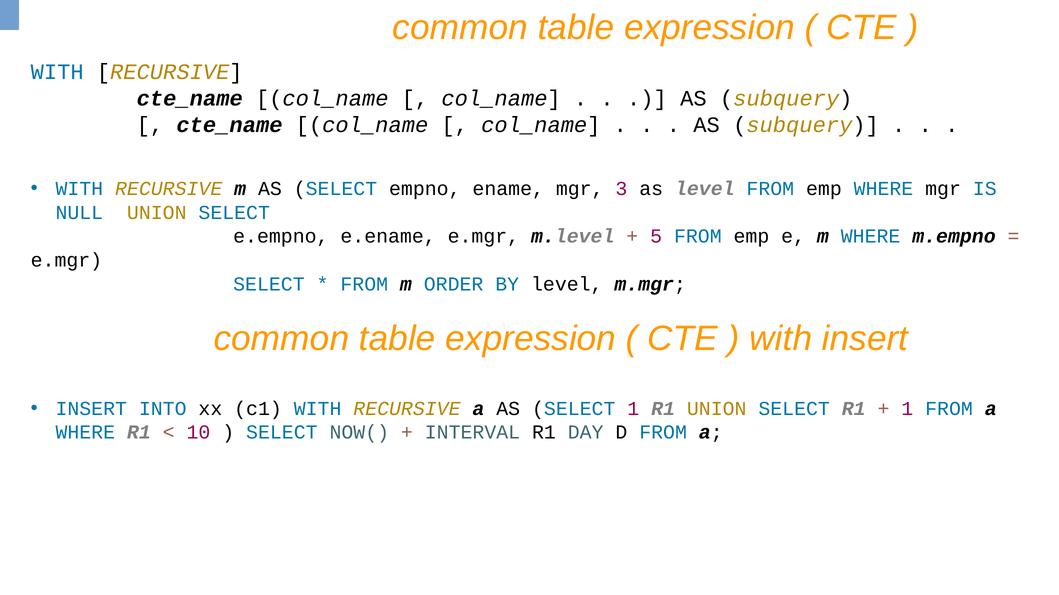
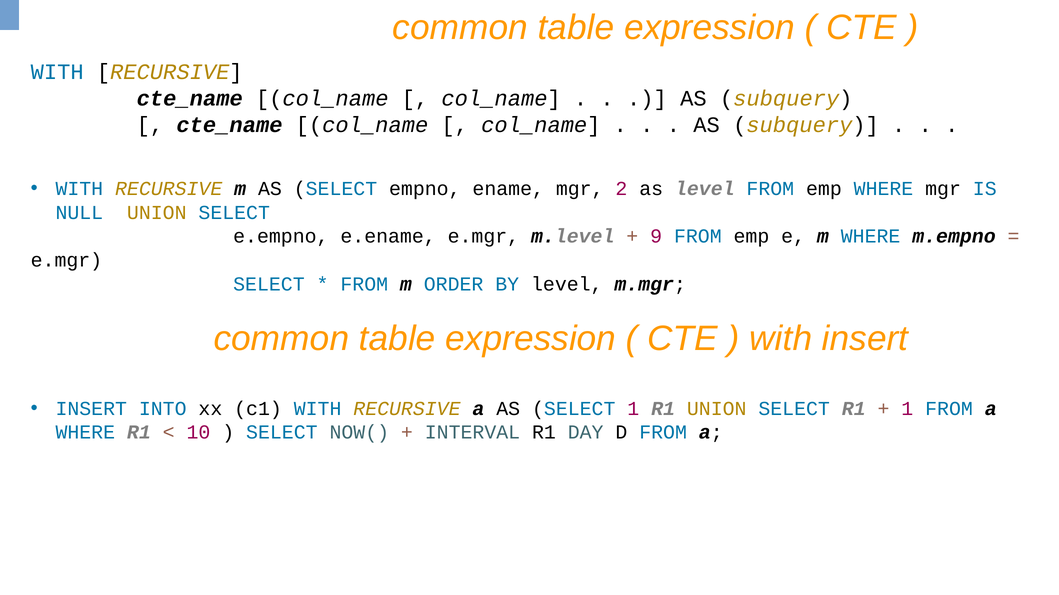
3: 3 -> 2
5: 5 -> 9
